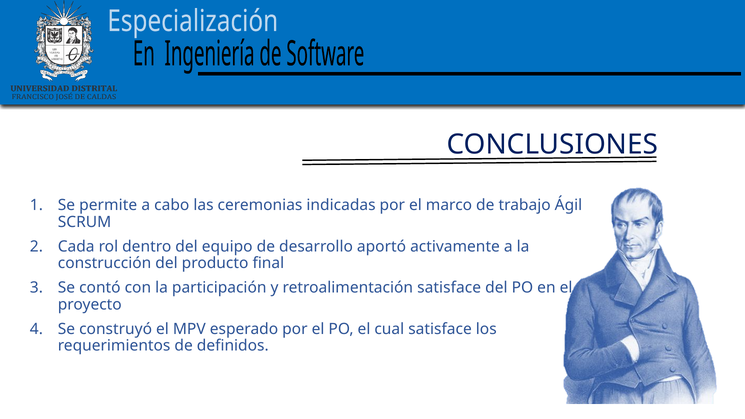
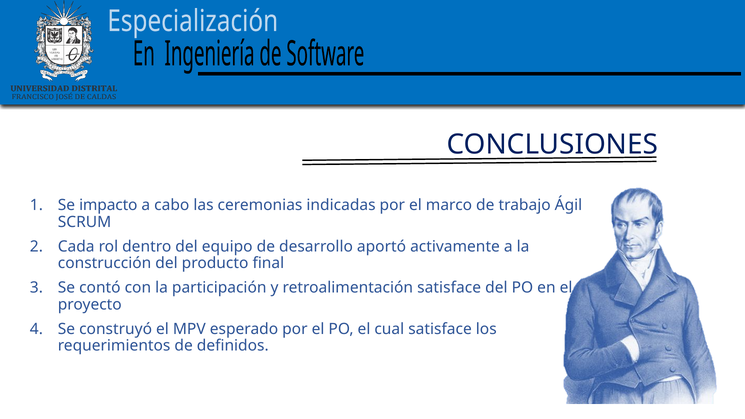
permite: permite -> impacto
